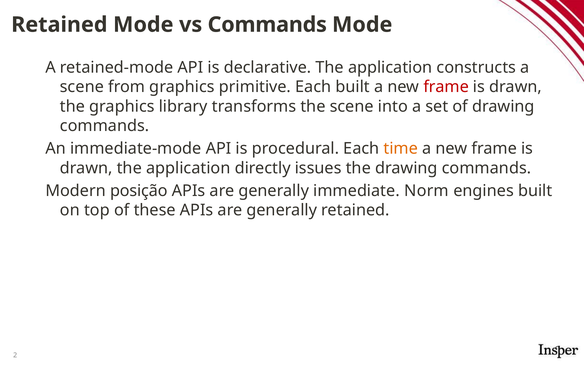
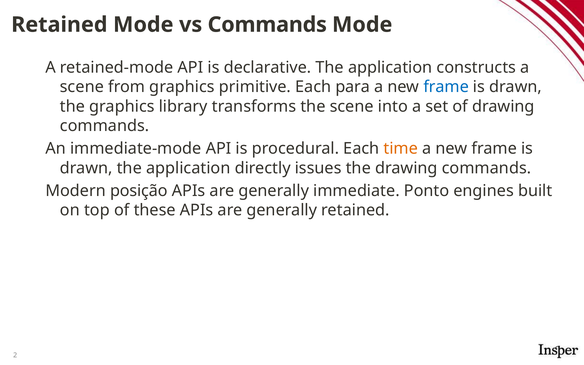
Each built: built -> para
frame at (446, 87) colour: red -> blue
Norm: Norm -> Ponto
